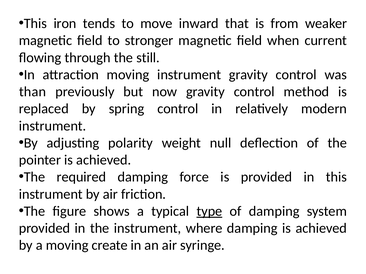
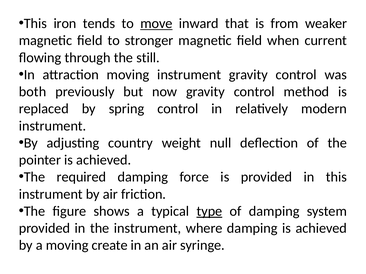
move underline: none -> present
than: than -> both
polarity: polarity -> country
